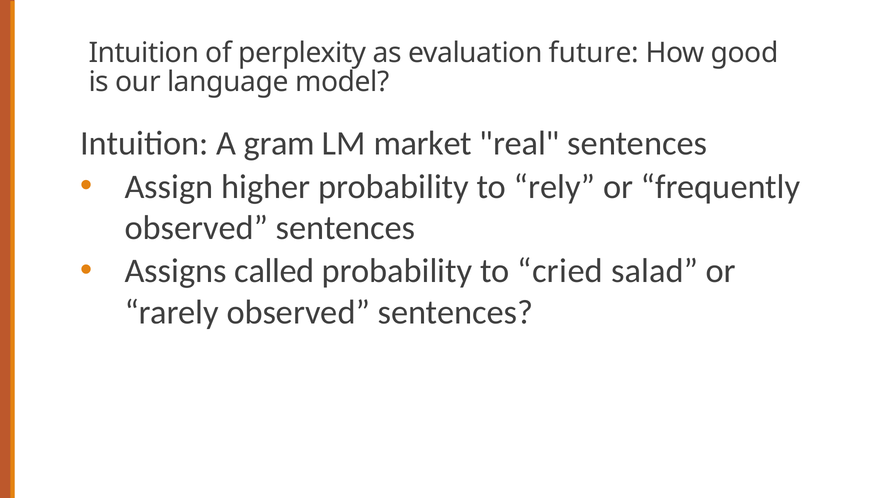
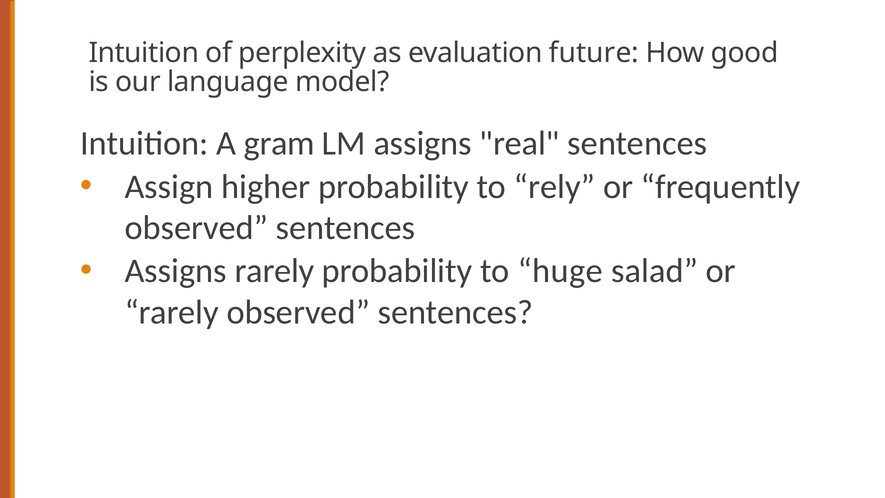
LM market: market -> assigns
Assigns called: called -> rarely
cried: cried -> huge
